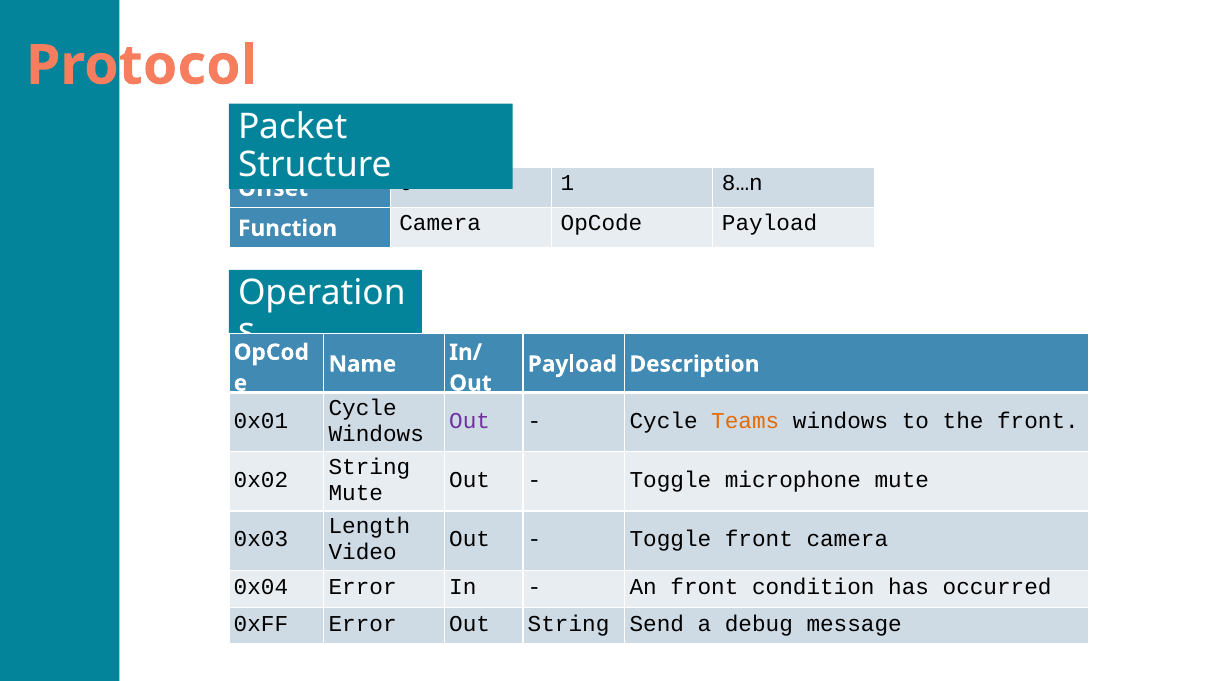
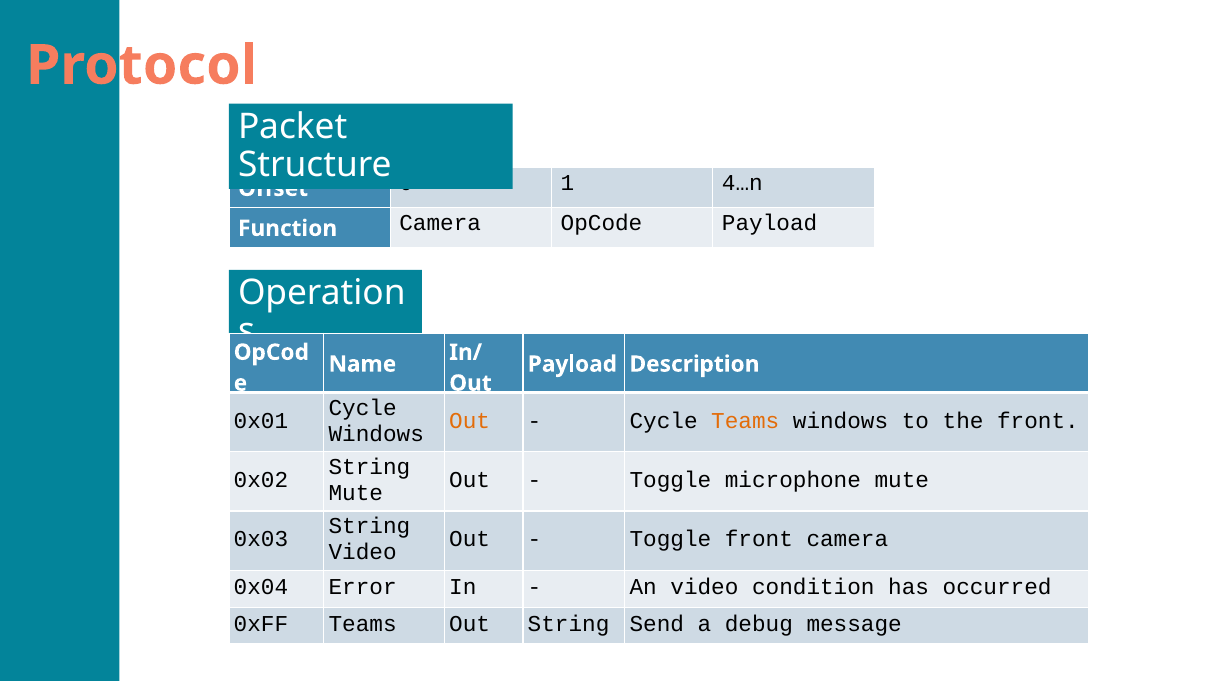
8…n: 8…n -> 4…n
Out at (470, 420) colour: purple -> orange
Length at (369, 526): Length -> String
An front: front -> video
0xFF Error: Error -> Teams
